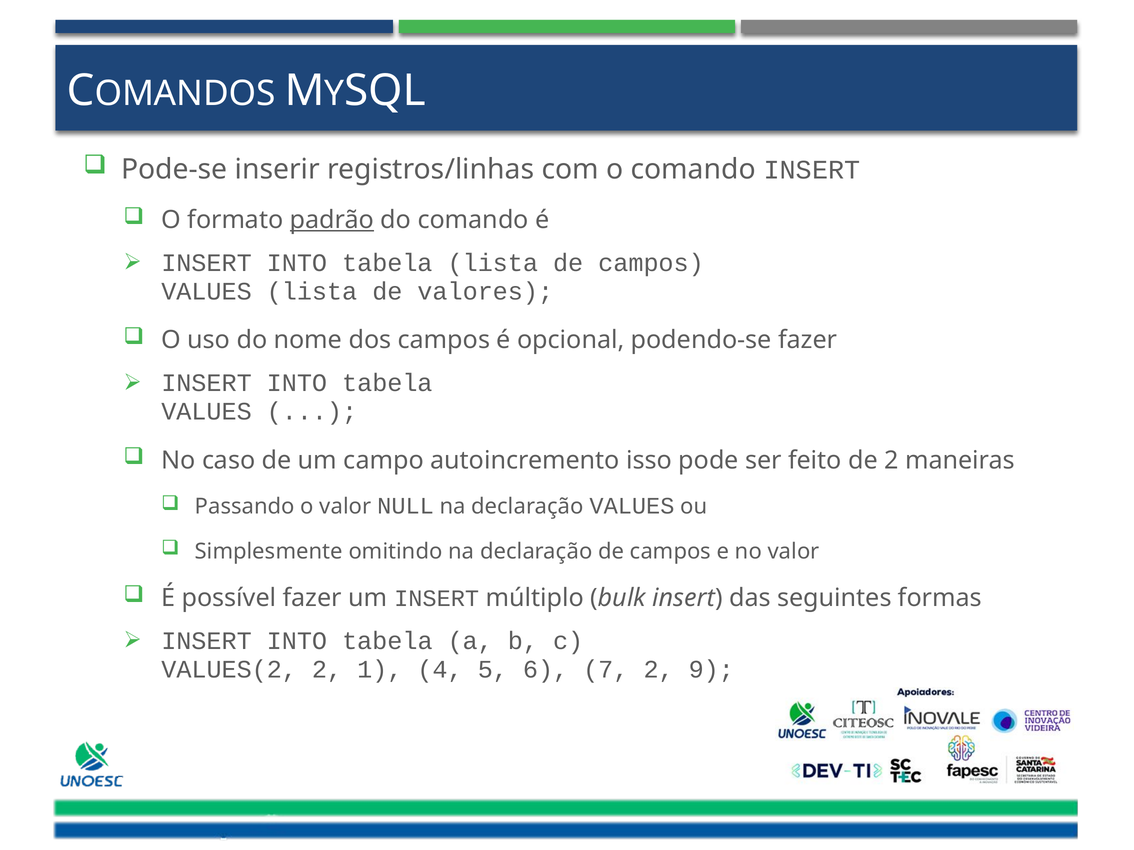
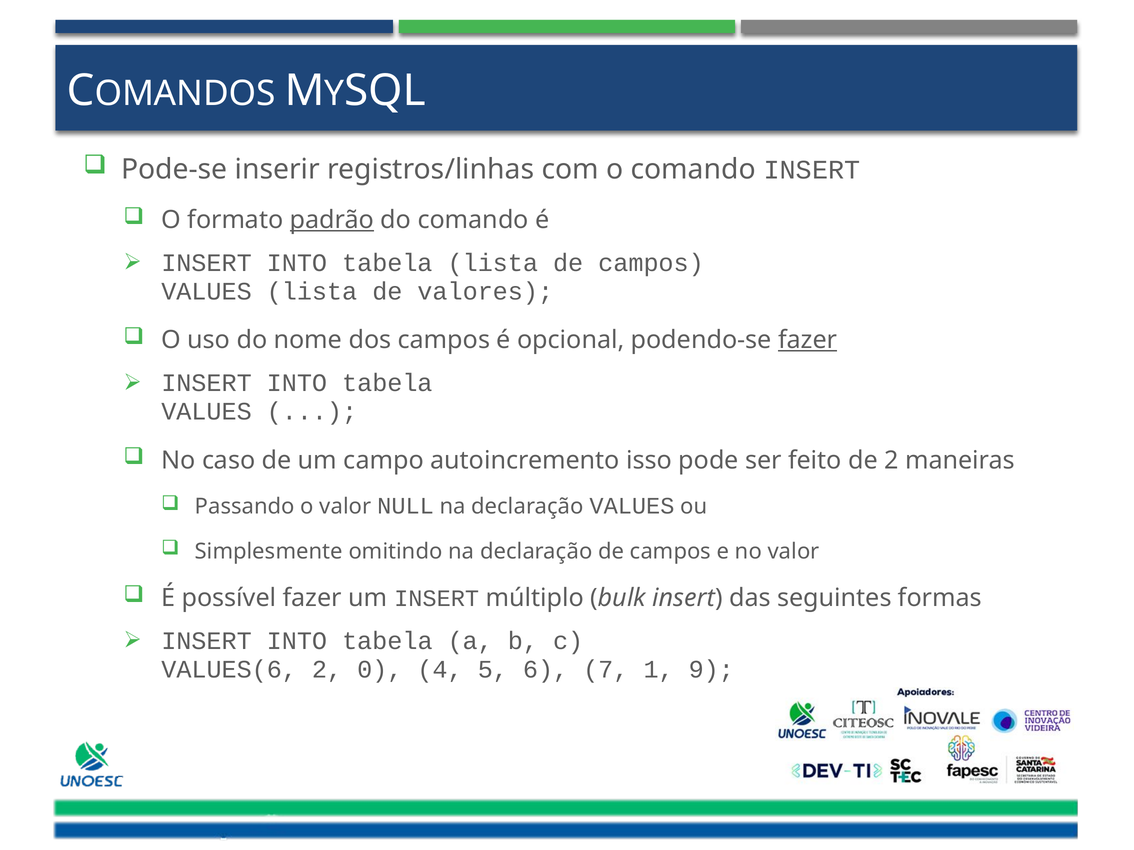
fazer at (808, 340) underline: none -> present
VALUES(2: VALUES(2 -> VALUES(6
1: 1 -> 0
7 2: 2 -> 1
